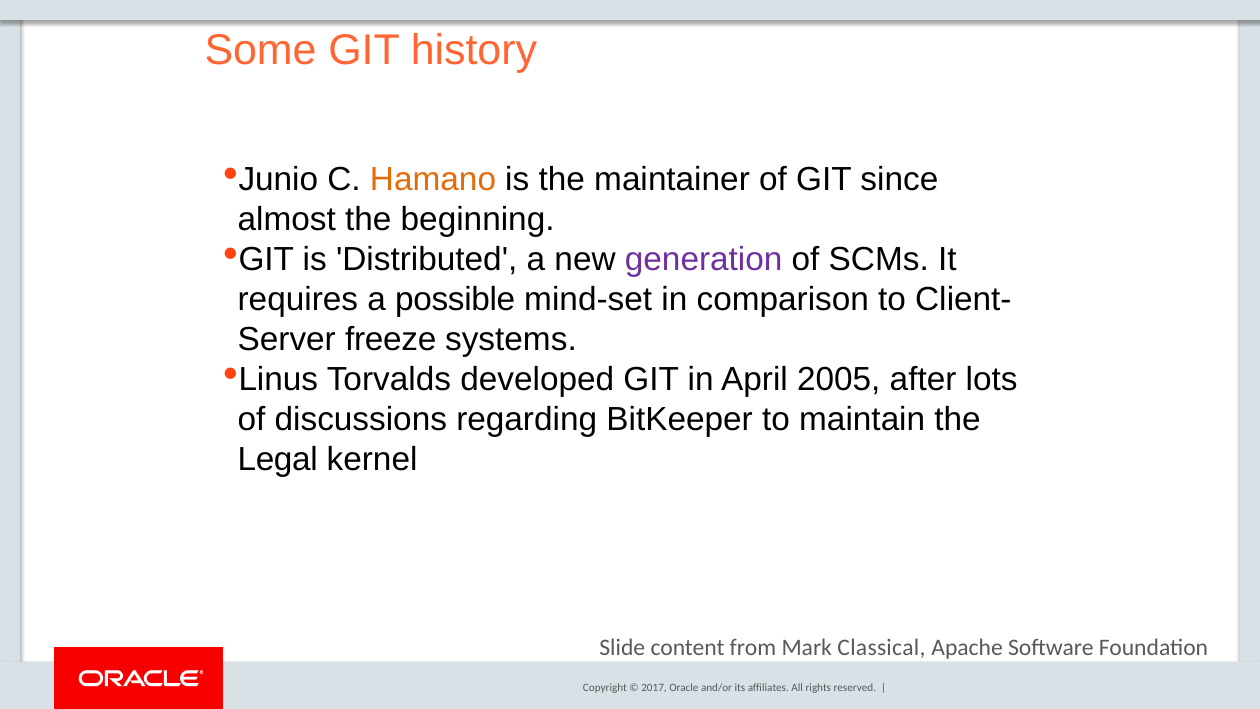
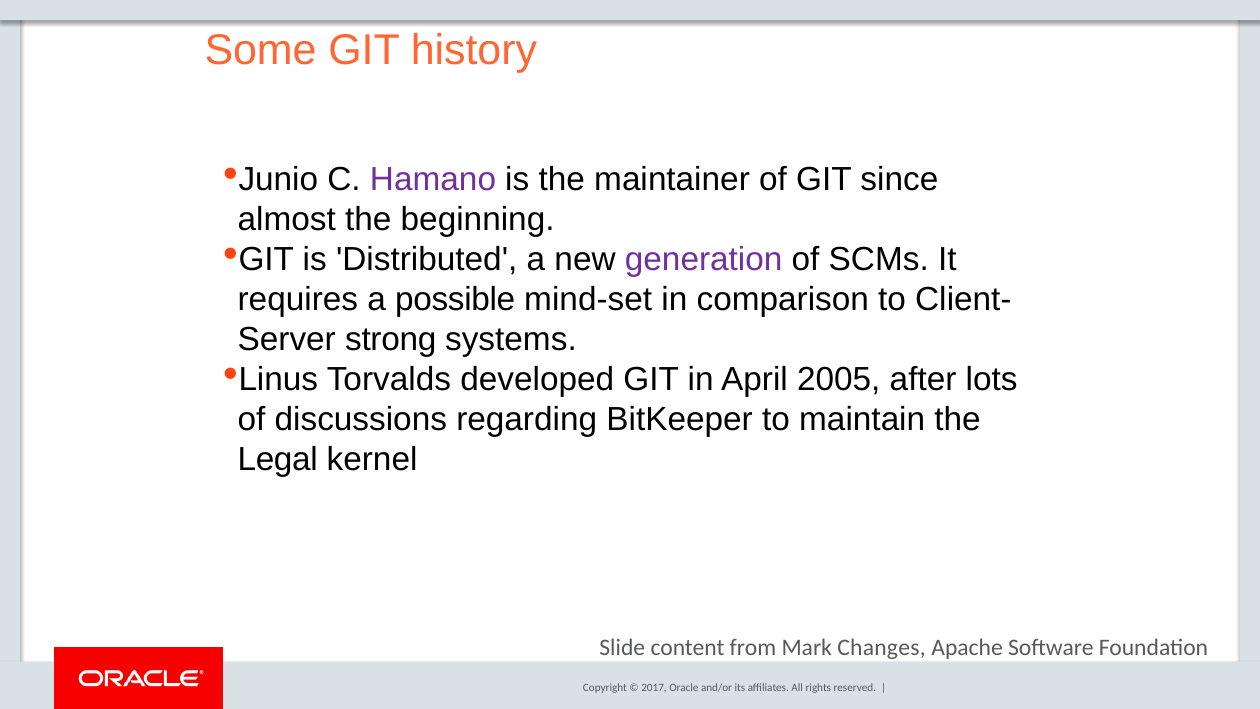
Hamano colour: orange -> purple
freeze: freeze -> strong
Classical: Classical -> Changes
